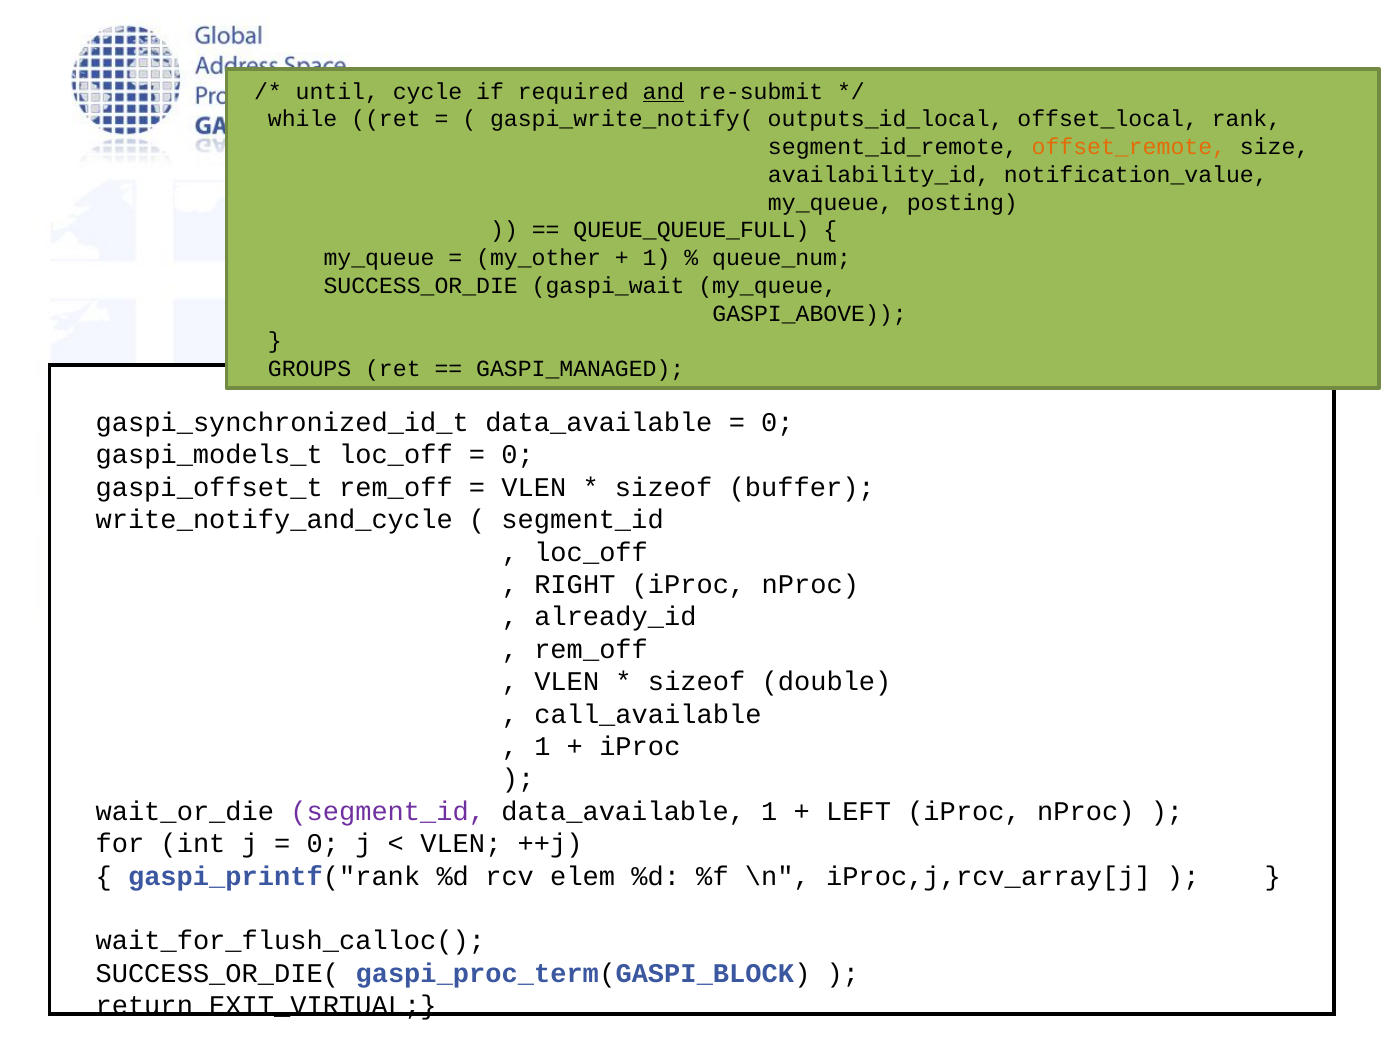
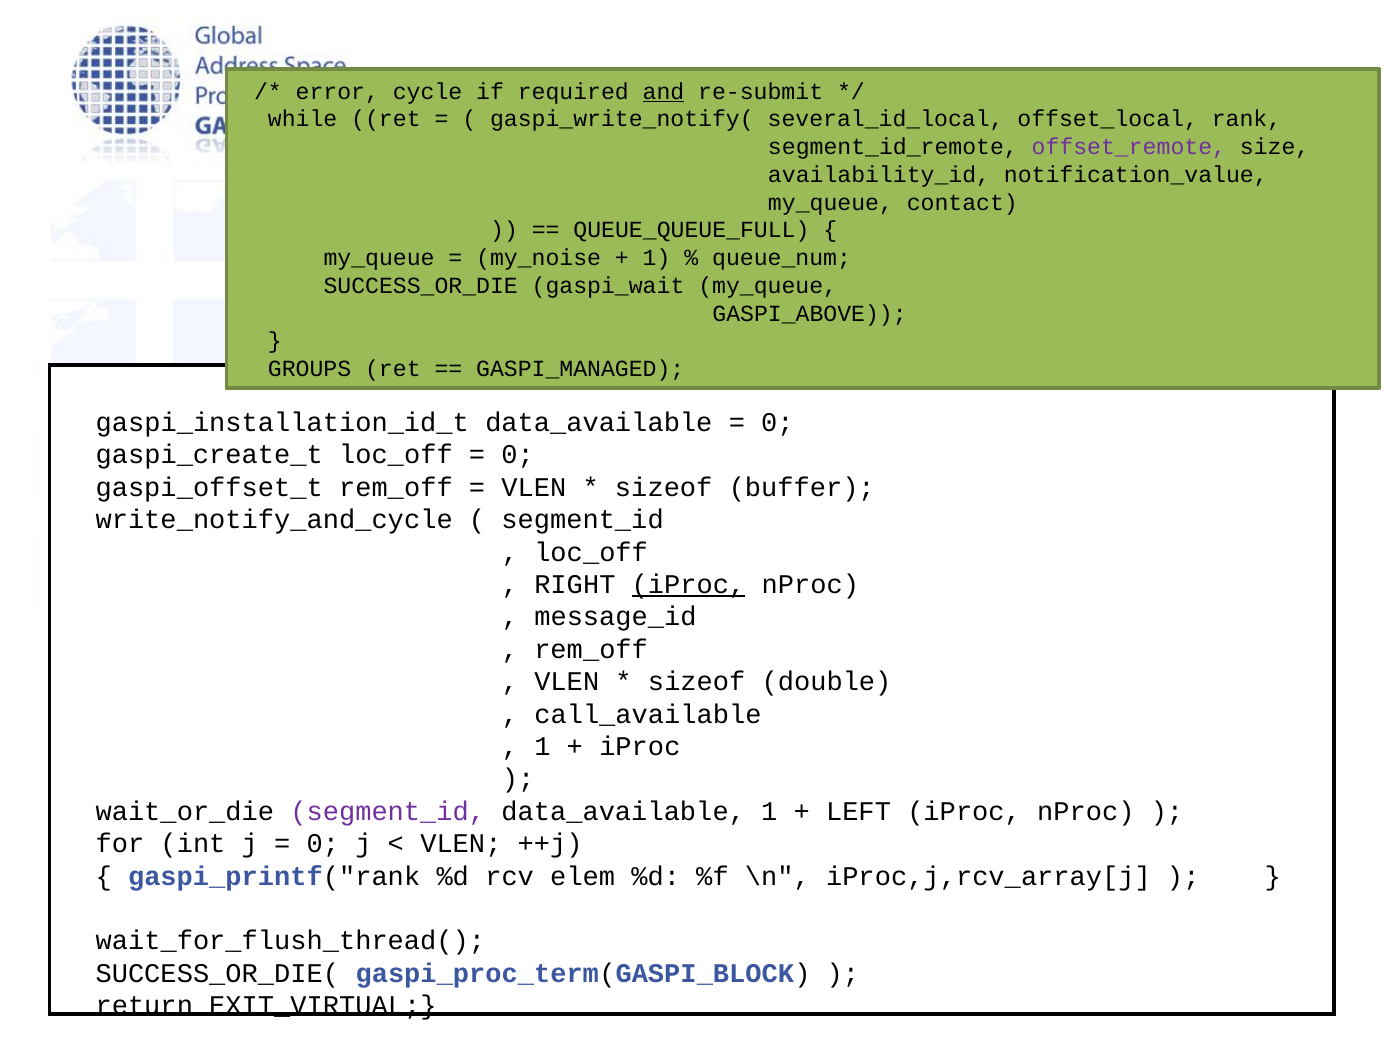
until: until -> error
outputs_id_local: outputs_id_local -> several_id_local
offset_remote colour: orange -> purple
posting: posting -> contact
my_other: my_other -> my_noise
gaspi_synchronized_id_t: gaspi_synchronized_id_t -> gaspi_installation_id_t
gaspi_models_t: gaspi_models_t -> gaspi_create_t
iProc at (688, 585) underline: none -> present
already_id: already_id -> message_id
wait_for_flush_calloc(: wait_for_flush_calloc( -> wait_for_flush_thread(
